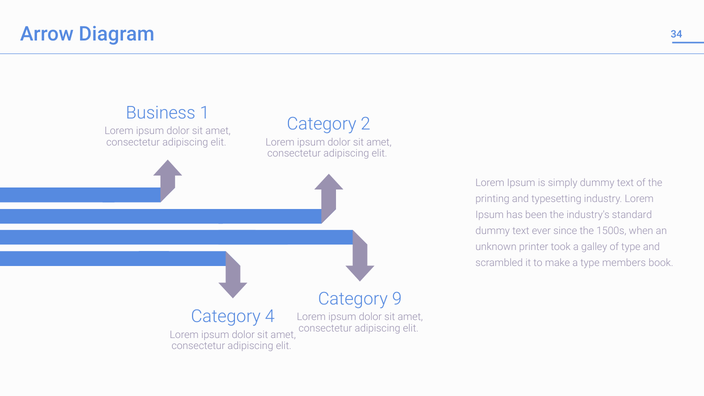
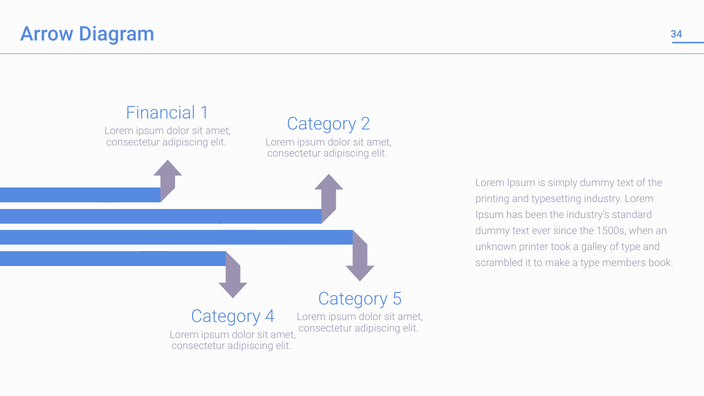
Business: Business -> Financial
9: 9 -> 5
